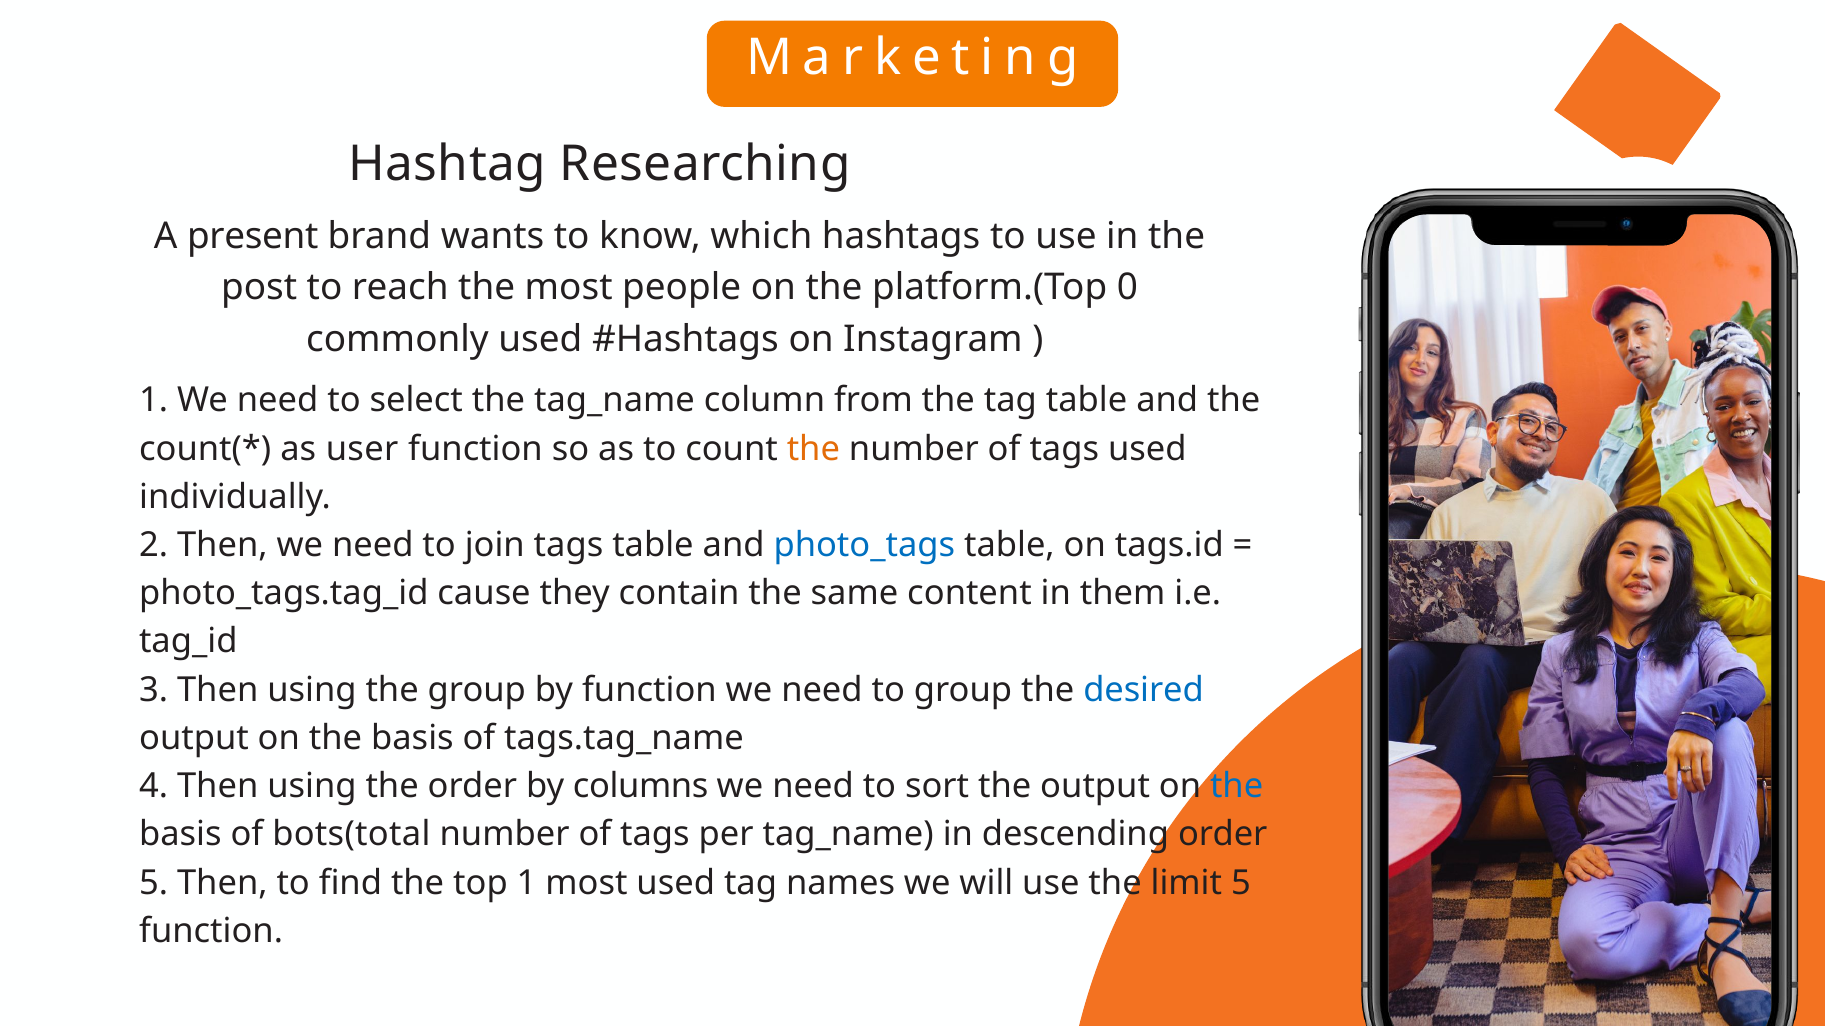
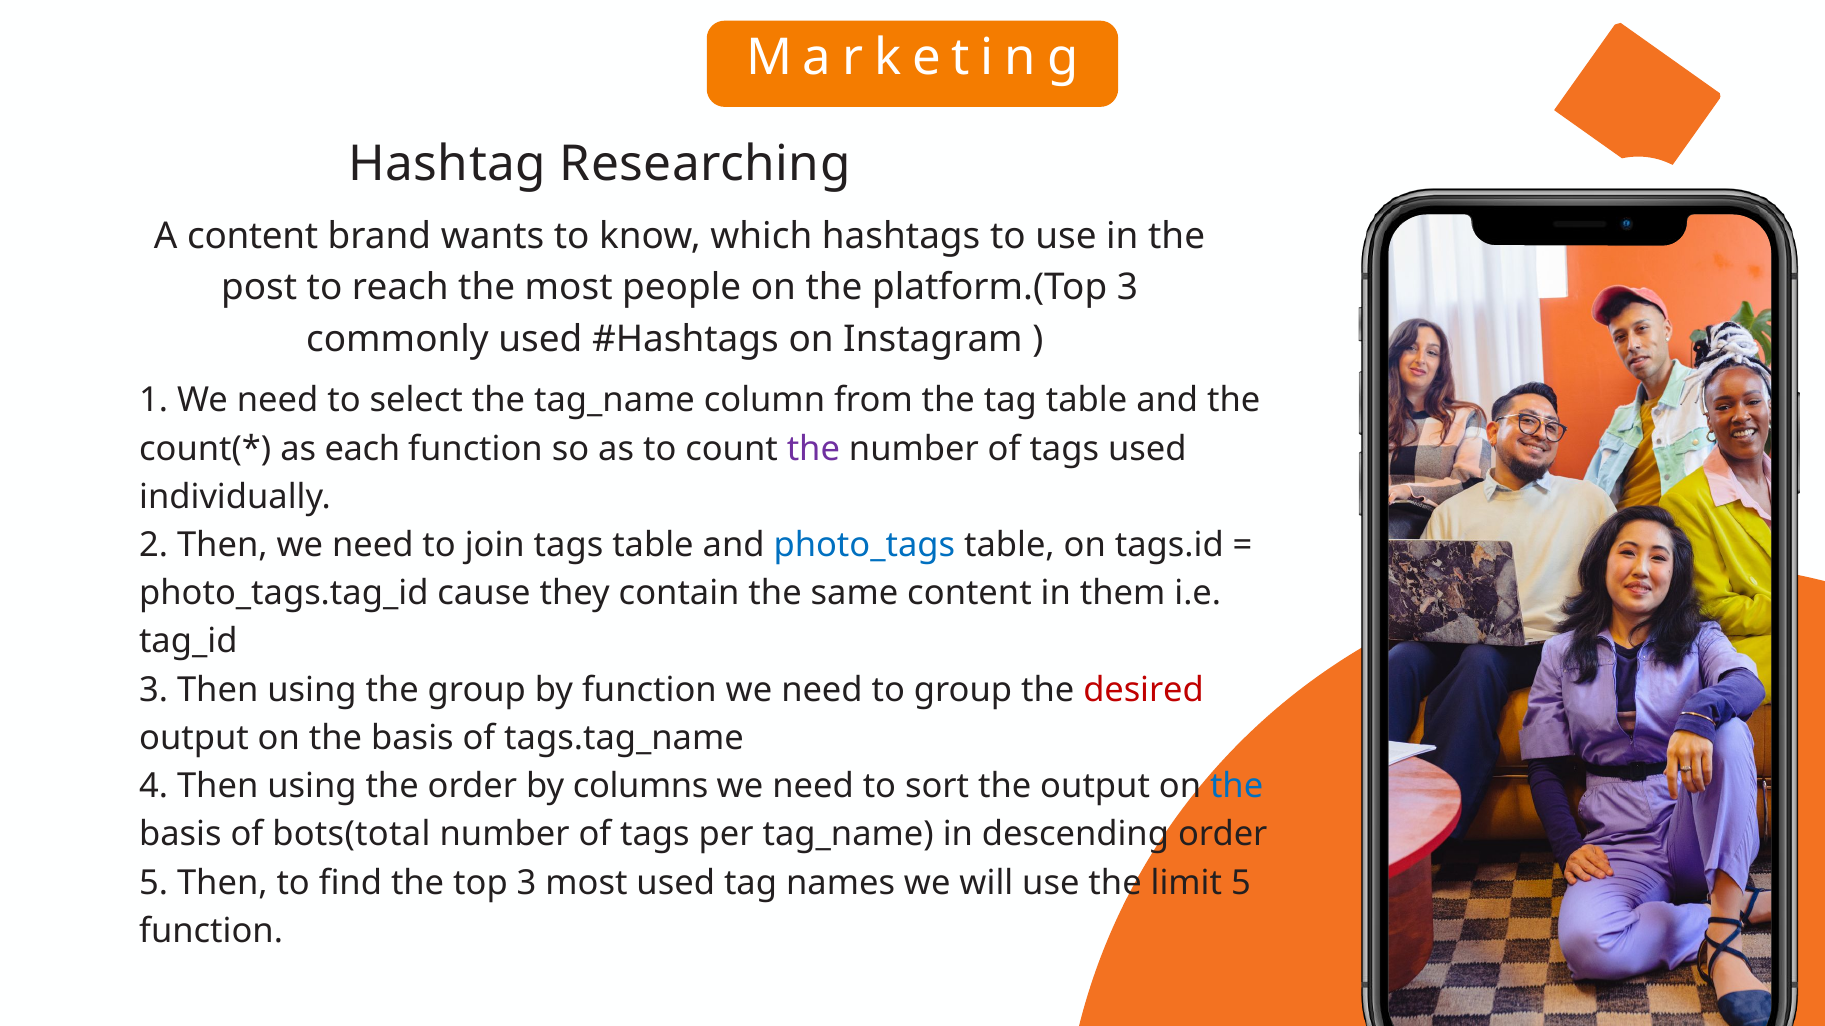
A present: present -> content
platform.(Top 0: 0 -> 3
user: user -> each
the at (813, 449) colour: orange -> purple
desired colour: blue -> red
top 1: 1 -> 3
